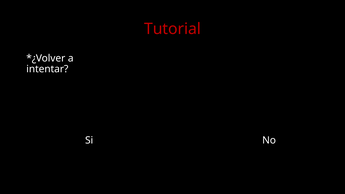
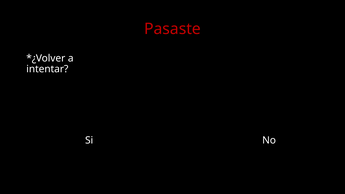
Tutorial: Tutorial -> Pasaste
